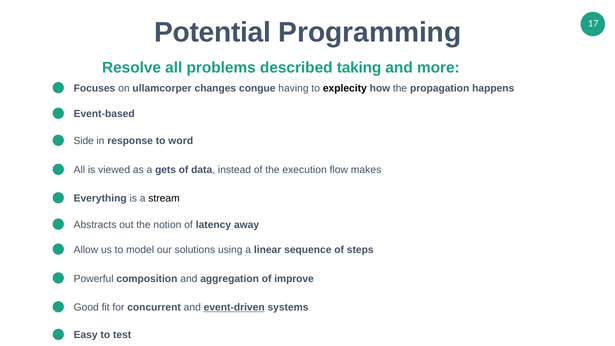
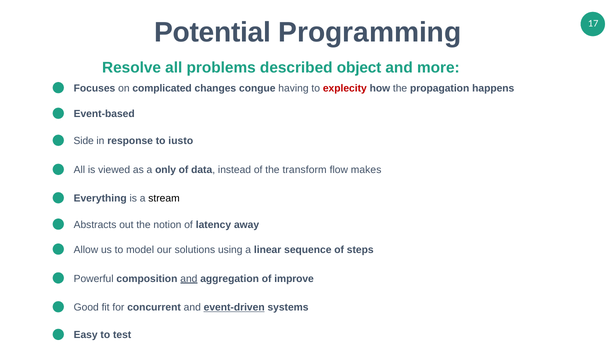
taking: taking -> object
ullamcorper: ullamcorper -> complicated
explecity colour: black -> red
word: word -> iusto
gets: gets -> only
execution: execution -> transform
and at (189, 279) underline: none -> present
